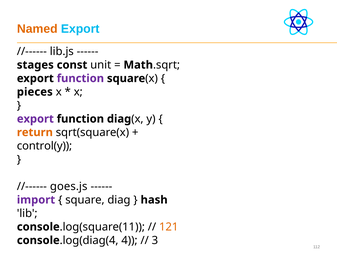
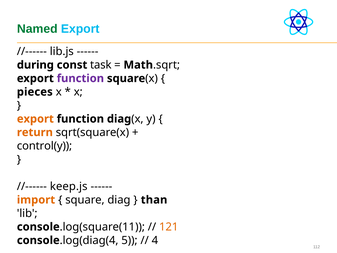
Named colour: orange -> green
stages: stages -> during
unit: unit -> task
export at (35, 119) colour: purple -> orange
goes.js: goes.js -> keep.js
import colour: purple -> orange
hash: hash -> than
4: 4 -> 5
3: 3 -> 4
